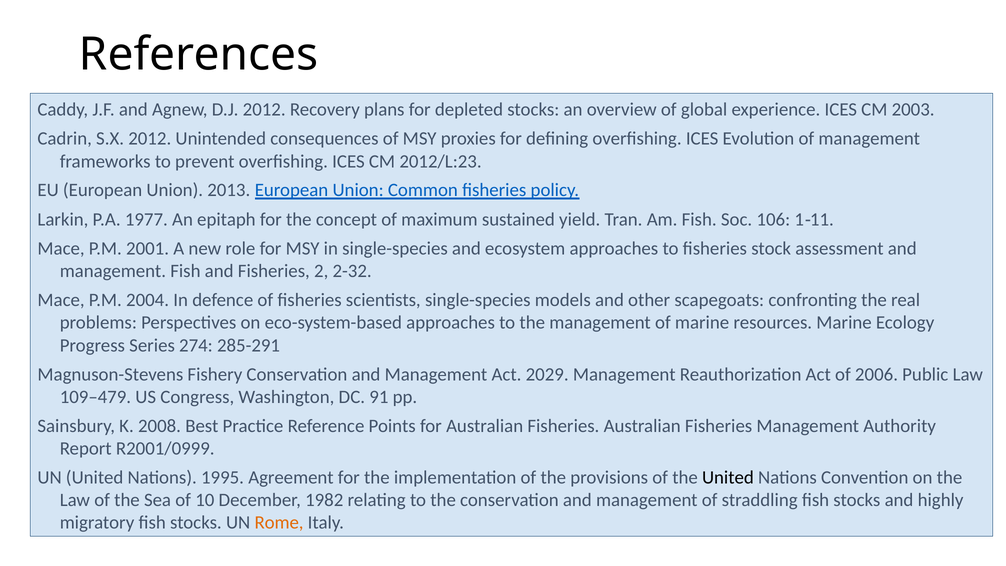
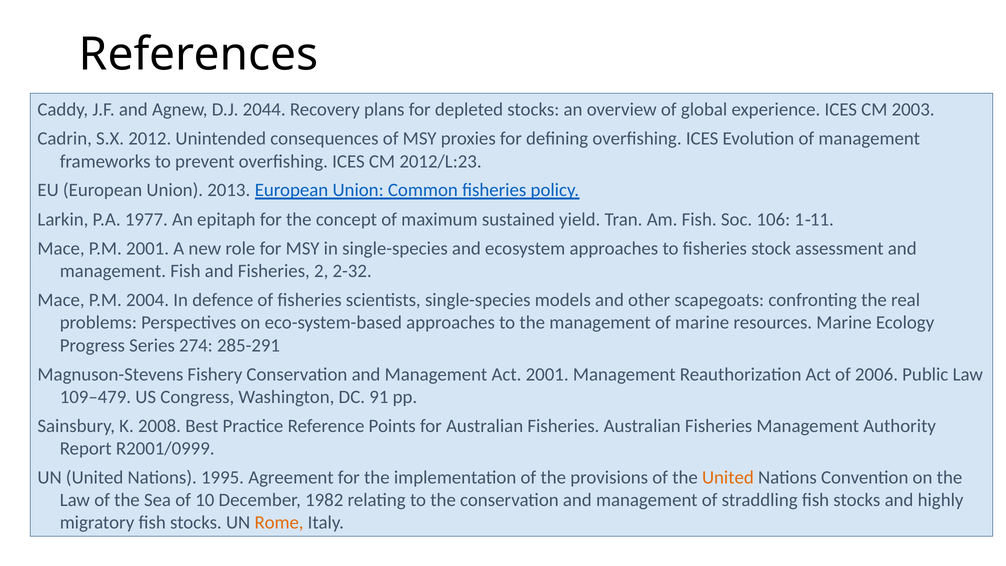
D.J 2012: 2012 -> 2044
Act 2029: 2029 -> 2001
United at (728, 477) colour: black -> orange
